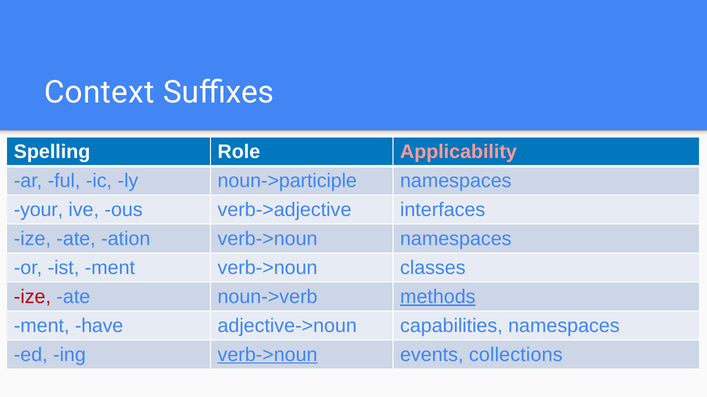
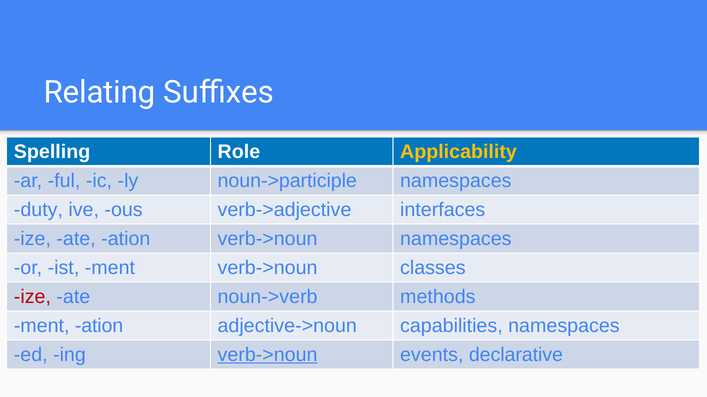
Context: Context -> Relating
Applicability at (458, 152) colour: pink -> yellow
your: your -> duty
methods at (438, 297) underline: present -> none
ment have: have -> ation
collections: collections -> declarative
